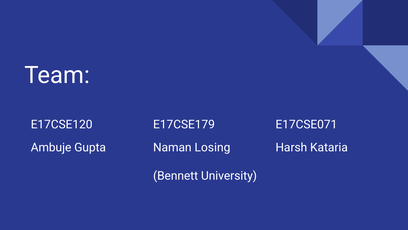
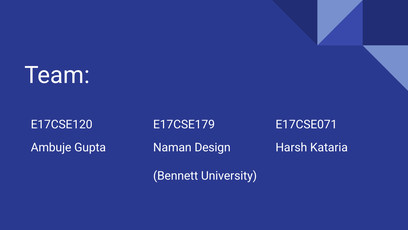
Losing: Losing -> Design
